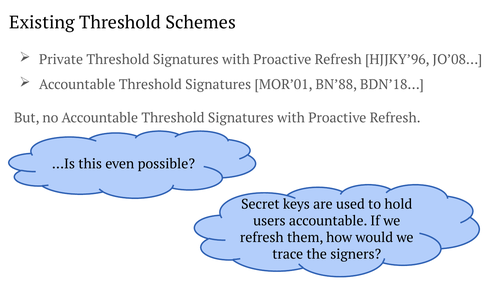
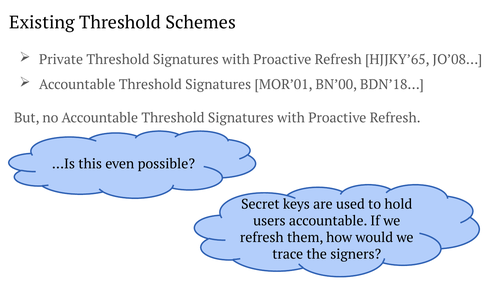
HJJKY’96: HJJKY’96 -> HJJKY’65
BN’88: BN’88 -> BN’00
